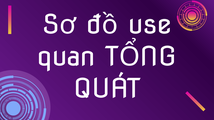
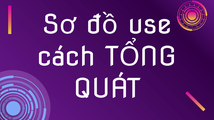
quan: quan -> cách
